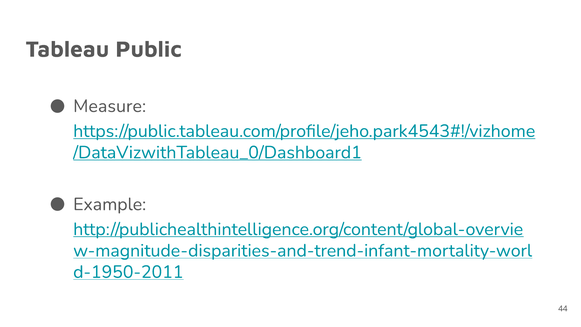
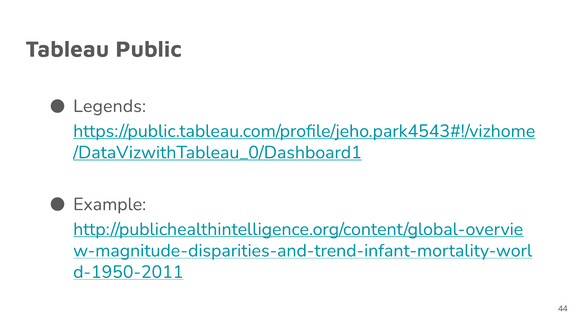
Measure: Measure -> Legends
